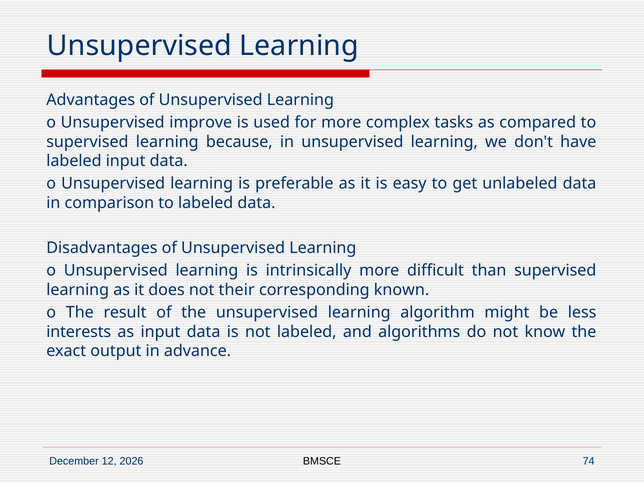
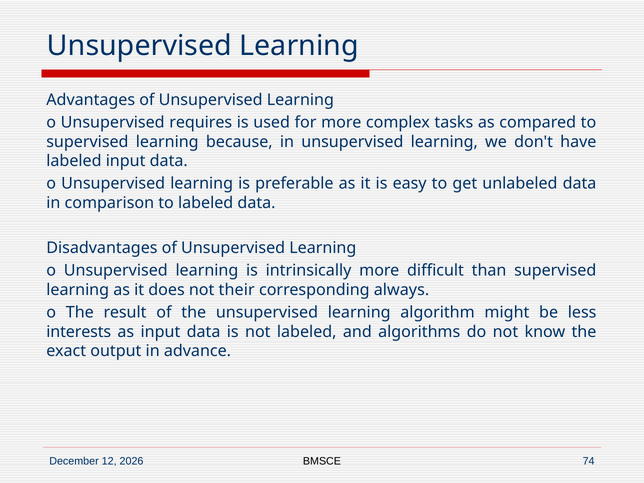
improve: improve -> requires
known: known -> always
